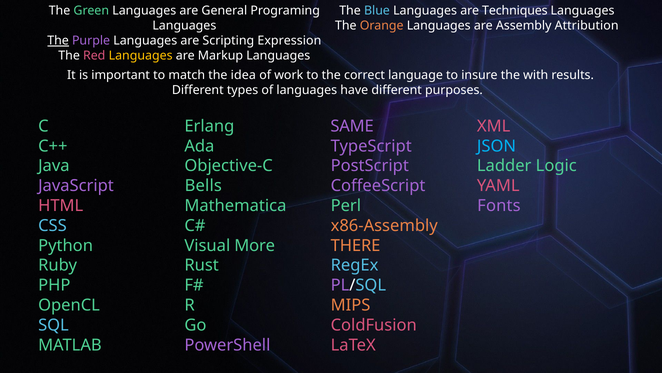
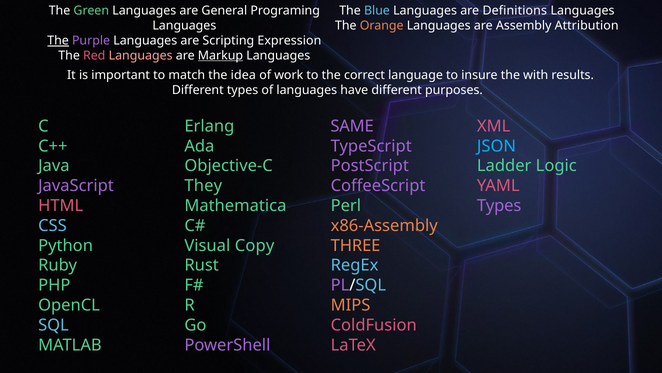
Techniques: Techniques -> Definitions
Languages at (141, 55) colour: yellow -> pink
Markup underline: none -> present
Bells: Bells -> They
Fonts at (499, 205): Fonts -> Types
More: More -> Copy
THERE: THERE -> THREE
